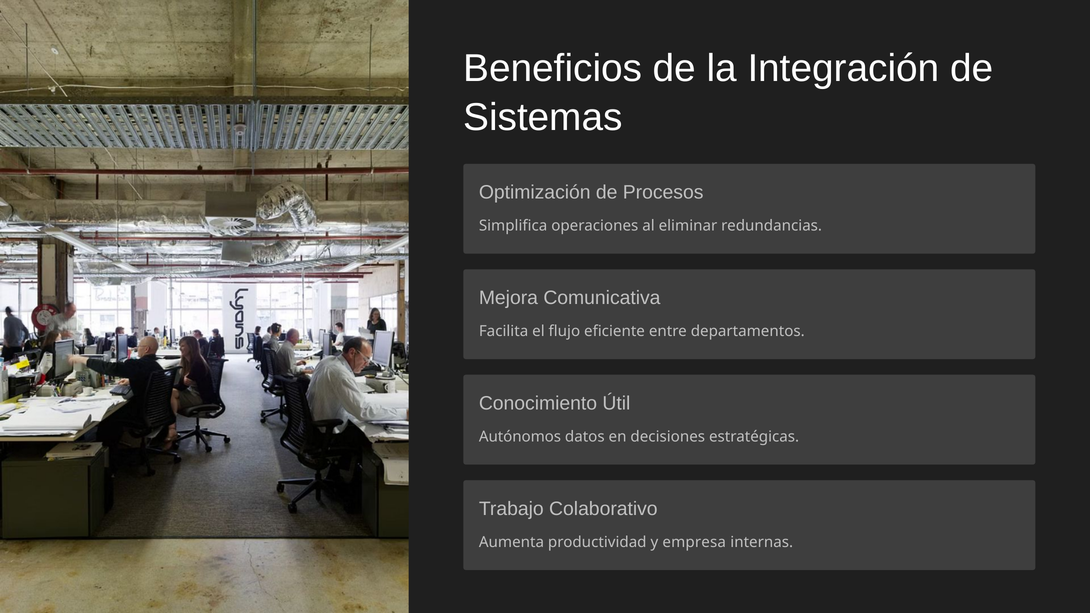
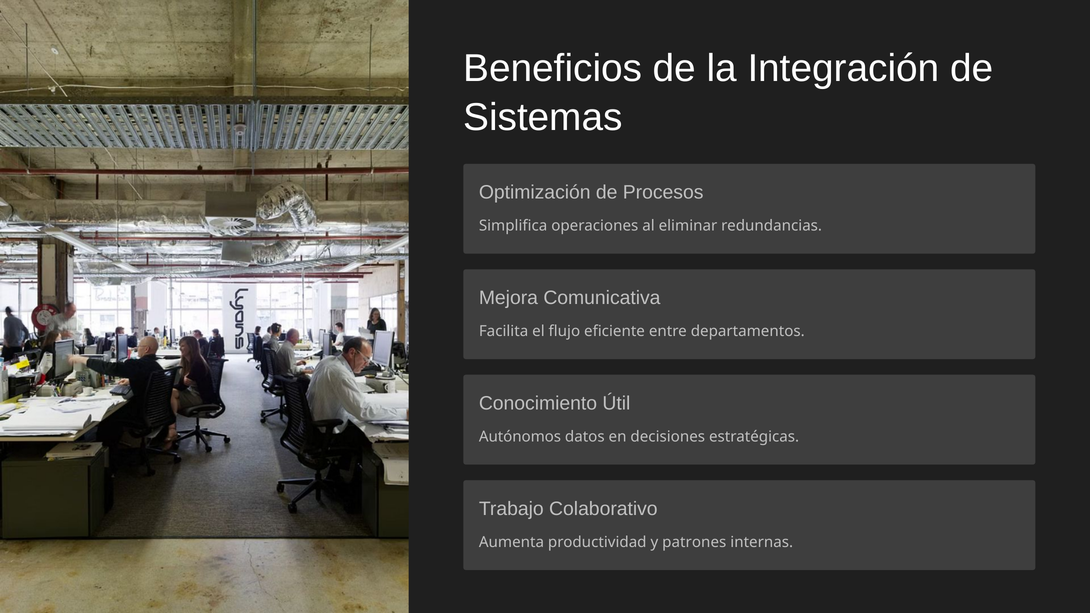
empresa: empresa -> patrones
